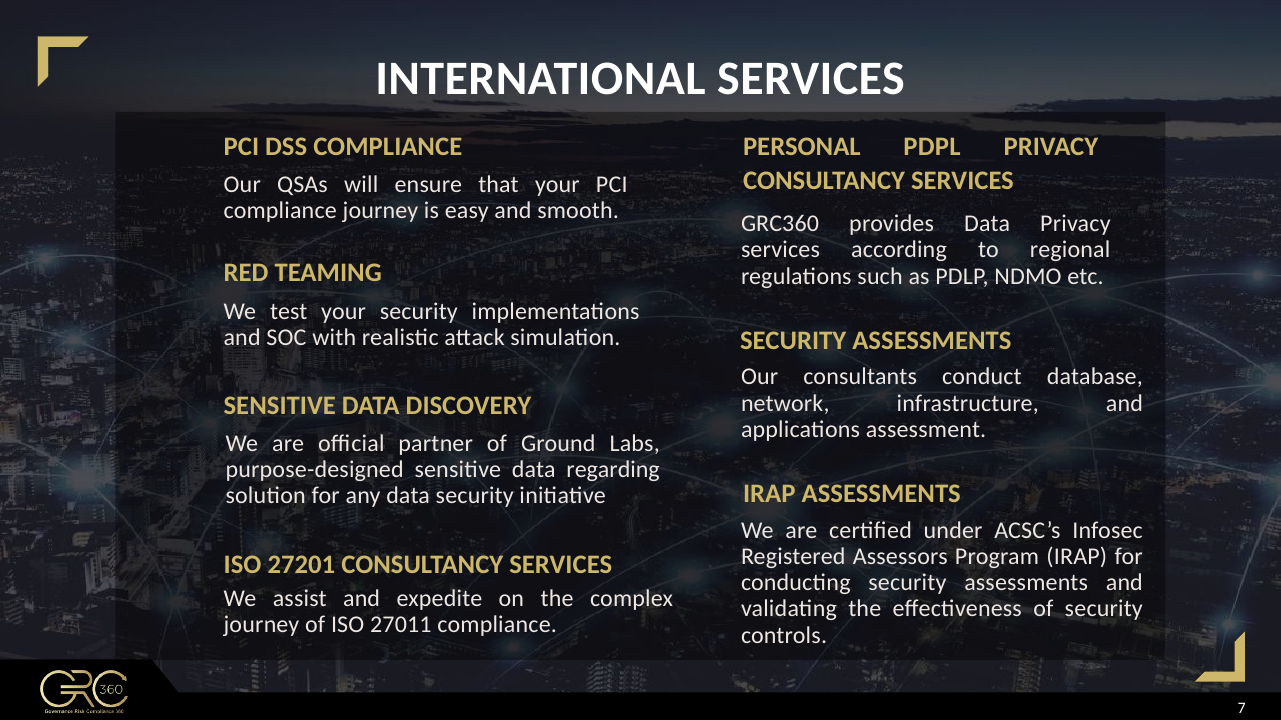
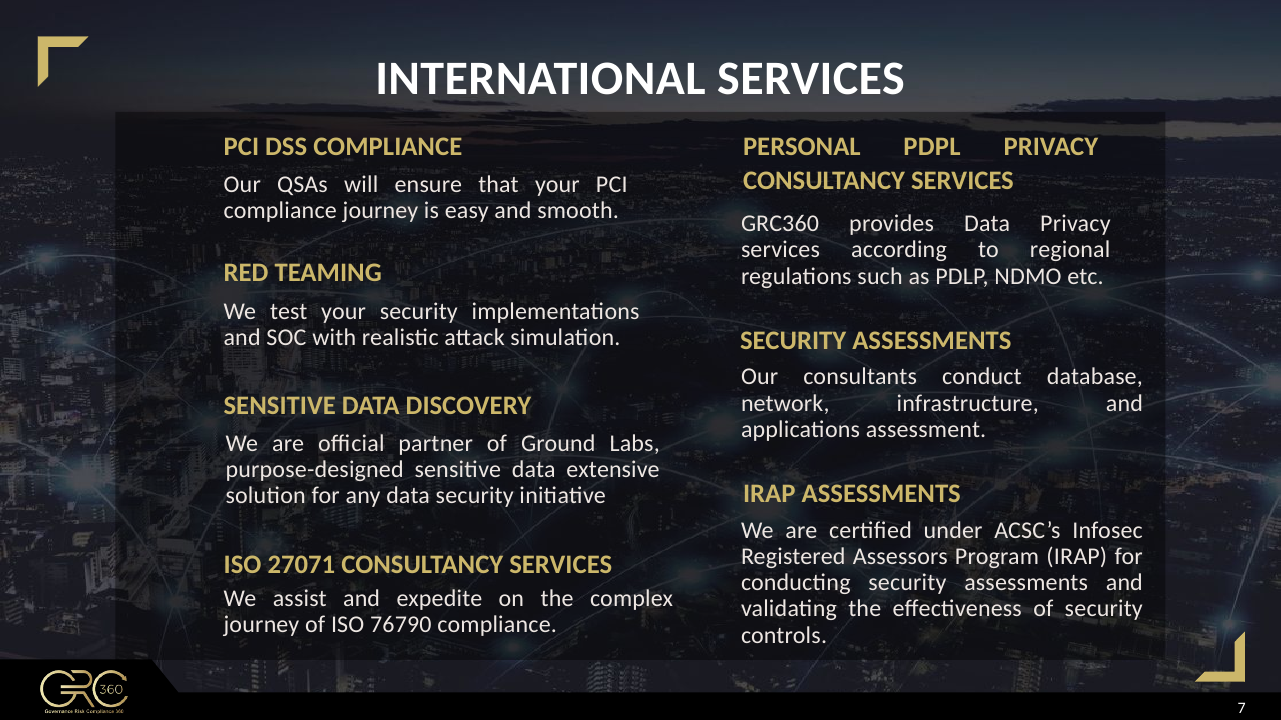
regarding: regarding -> extensive
27201: 27201 -> 27071
27011: 27011 -> 76790
